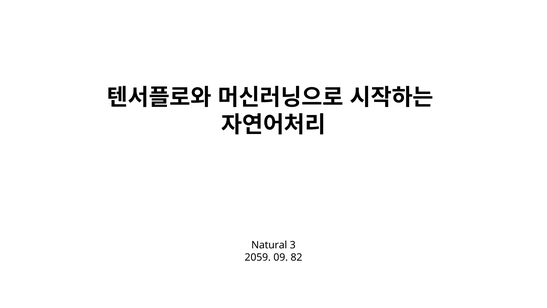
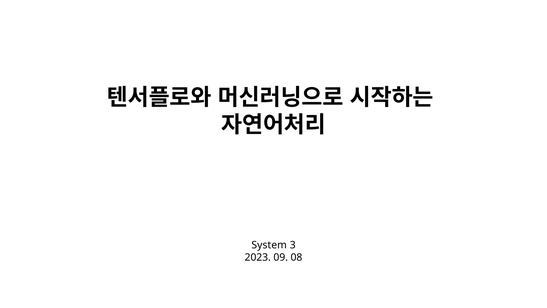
Natural: Natural -> System
2059: 2059 -> 2023
82: 82 -> 08
